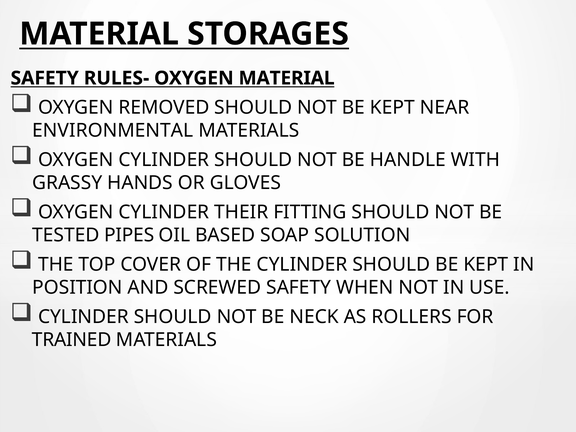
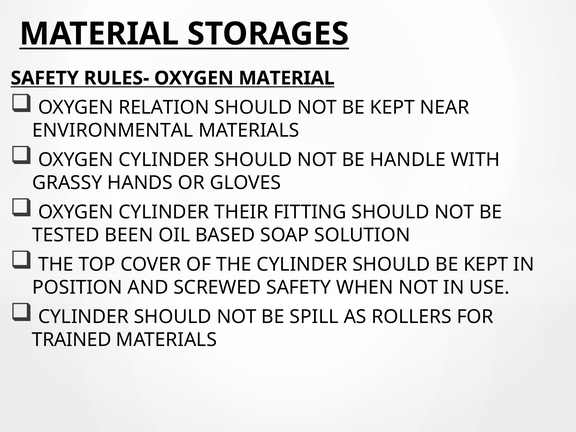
REMOVED: REMOVED -> RELATION
PIPES: PIPES -> BEEN
NECK: NECK -> SPILL
